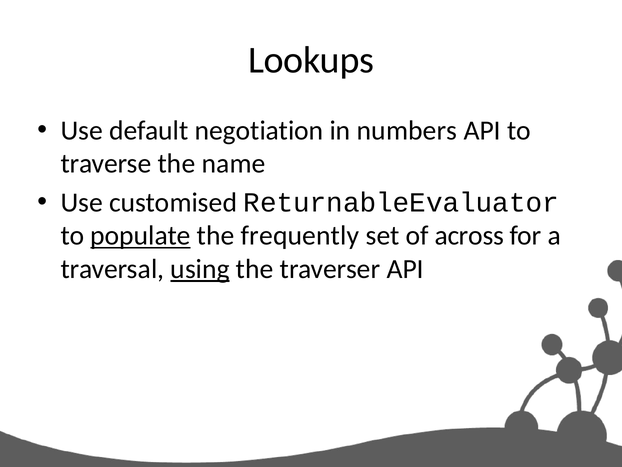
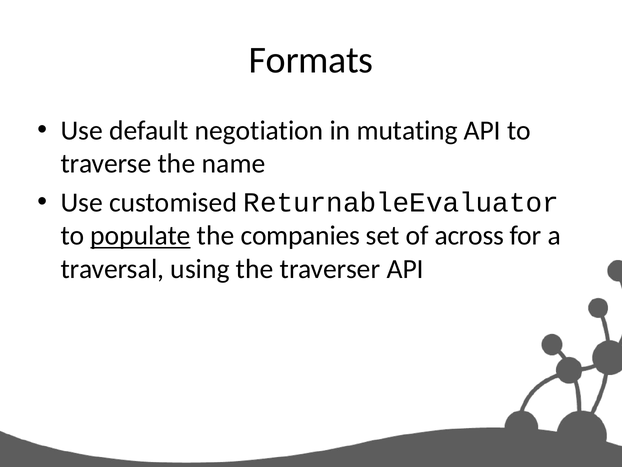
Lookups: Lookups -> Formats
numbers: numbers -> mutating
frequently: frequently -> companies
using underline: present -> none
